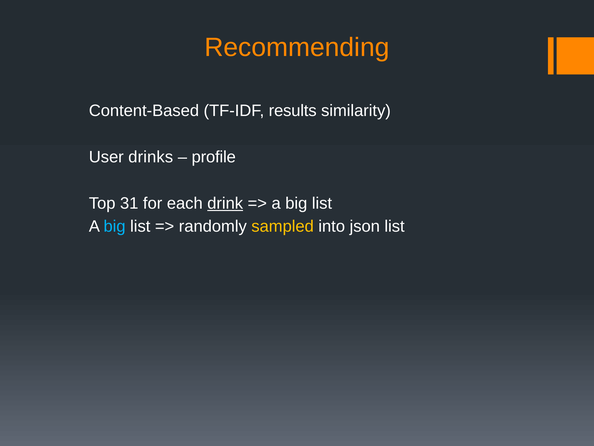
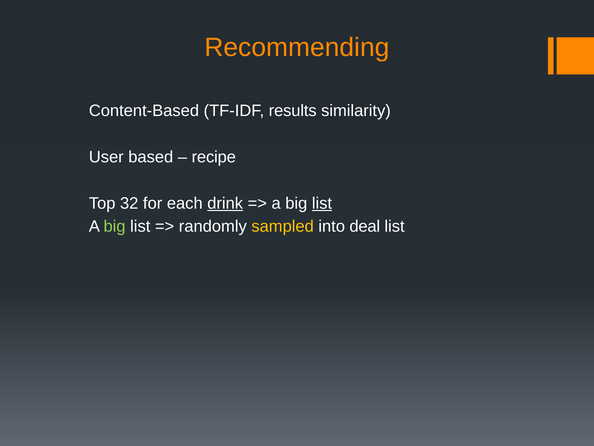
drinks: drinks -> based
profile: profile -> recipe
31: 31 -> 32
list at (322, 203) underline: none -> present
big at (115, 226) colour: light blue -> light green
json: json -> deal
